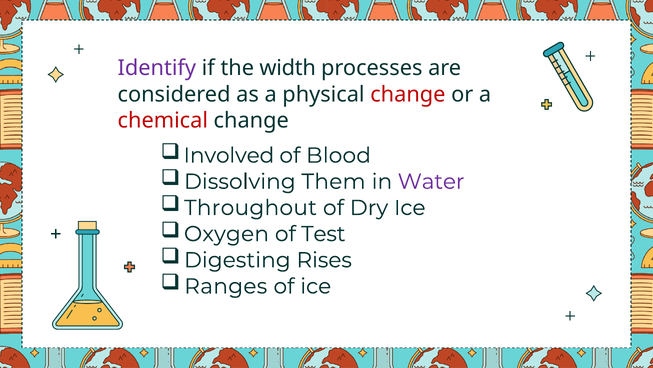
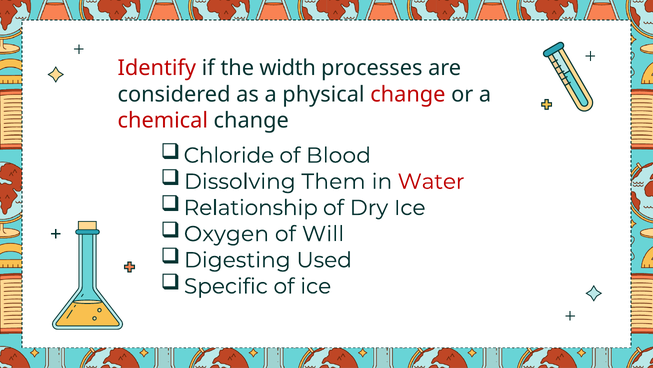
Identify colour: purple -> red
Involved: Involved -> Chloride
Water colour: purple -> red
Throughout: Throughout -> Relationship
Test: Test -> Will
Rises: Rises -> Used
Ranges: Ranges -> Specific
